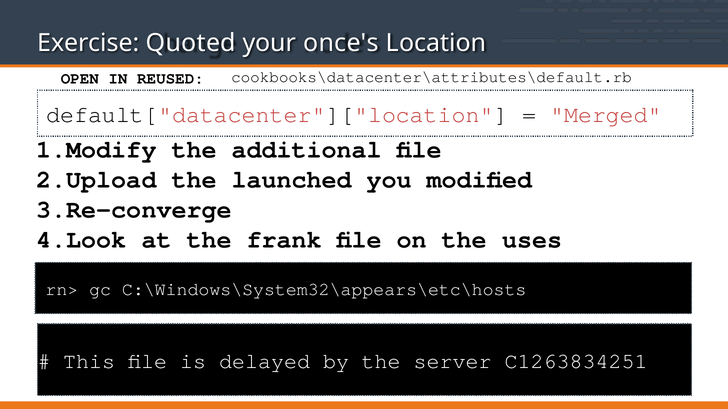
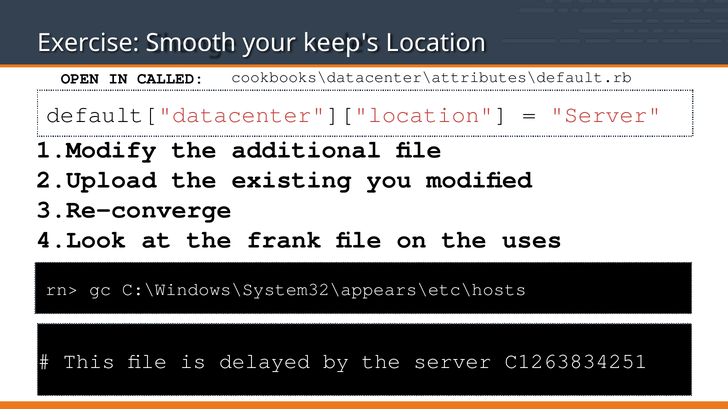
Quoted: Quoted -> Smooth
once's: once's -> keep's
REUSED: REUSED -> CALLED
Merged at (606, 115): Merged -> Server
launched: launched -> existing
